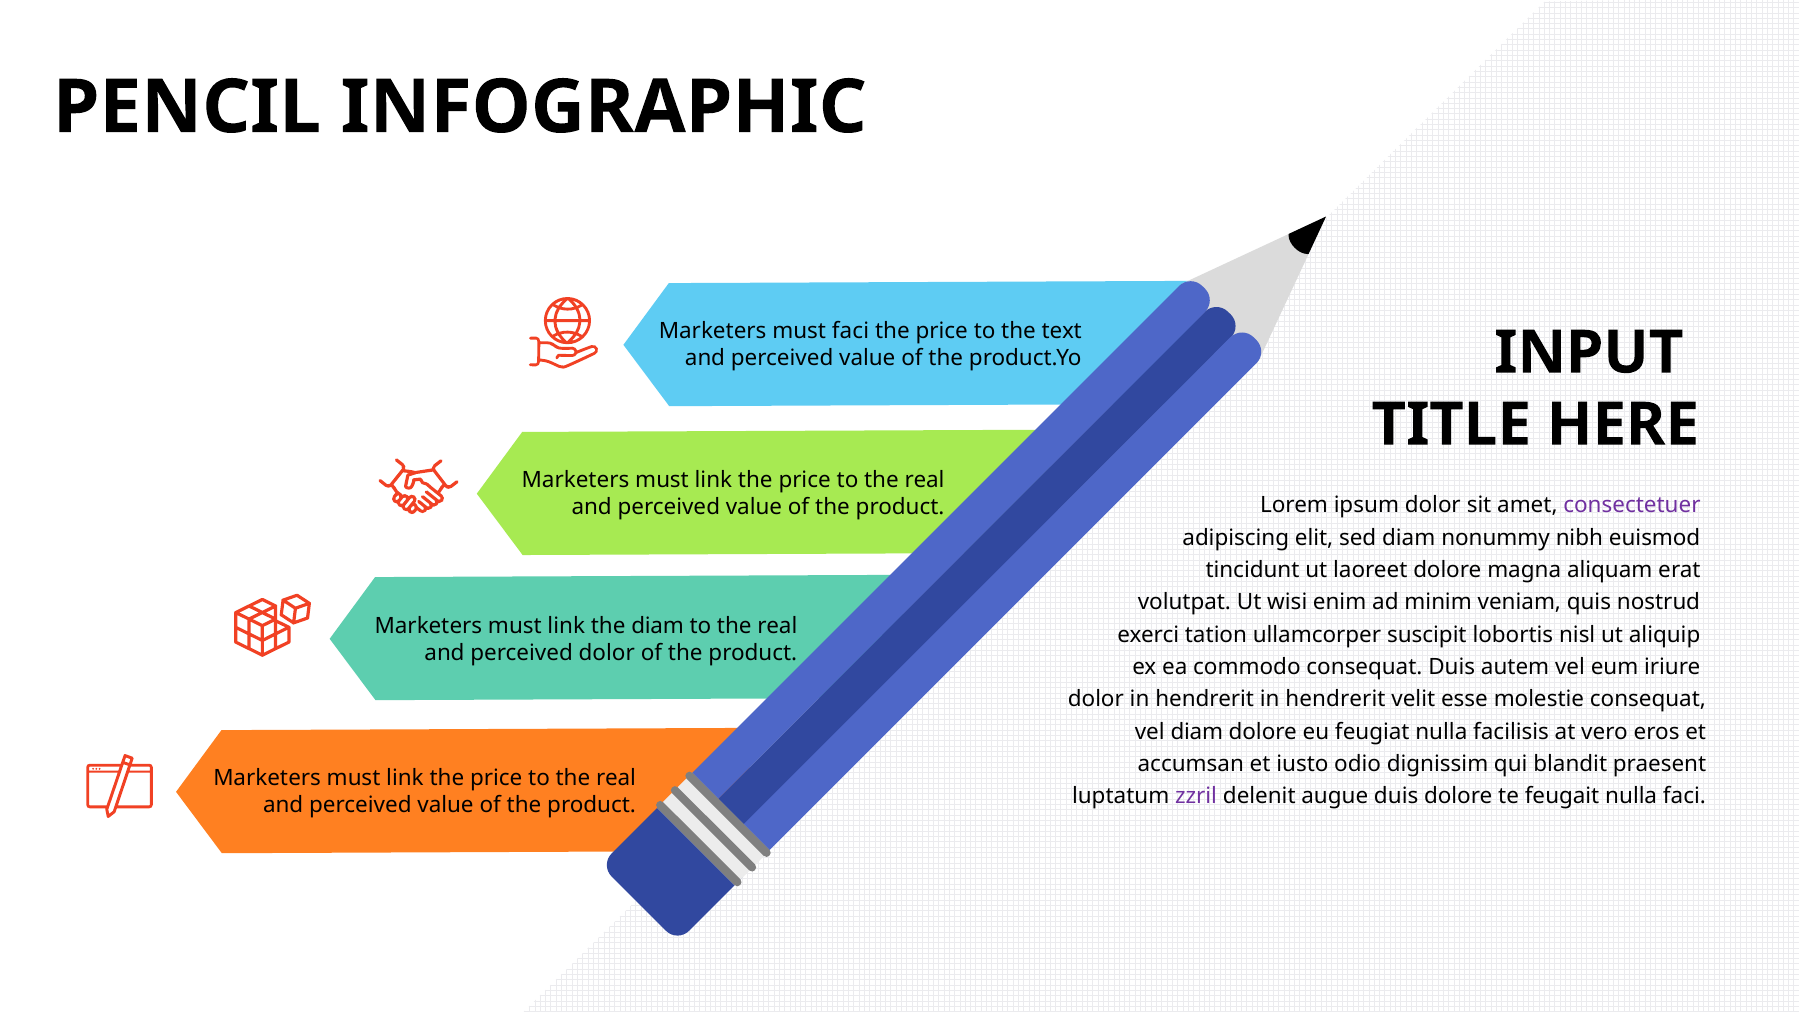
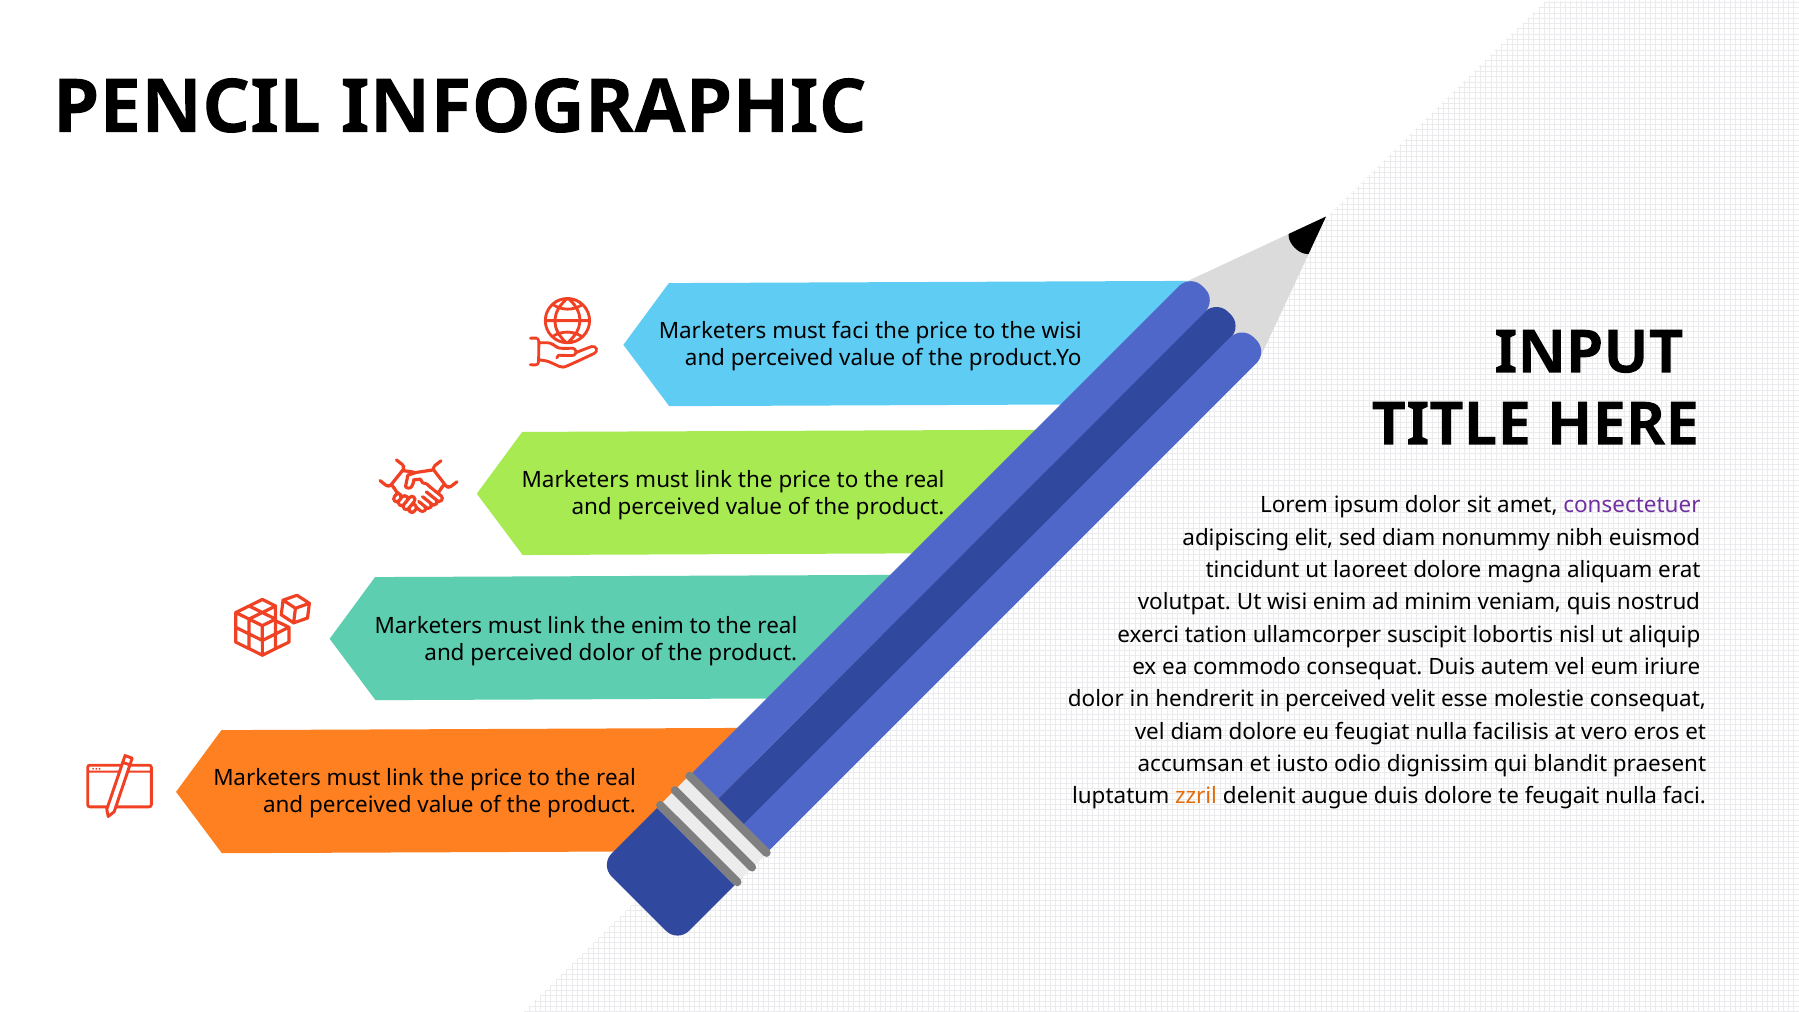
the text: text -> wisi
the diam: diam -> enim
hendrerit in hendrerit: hendrerit -> perceived
zzril colour: purple -> orange
